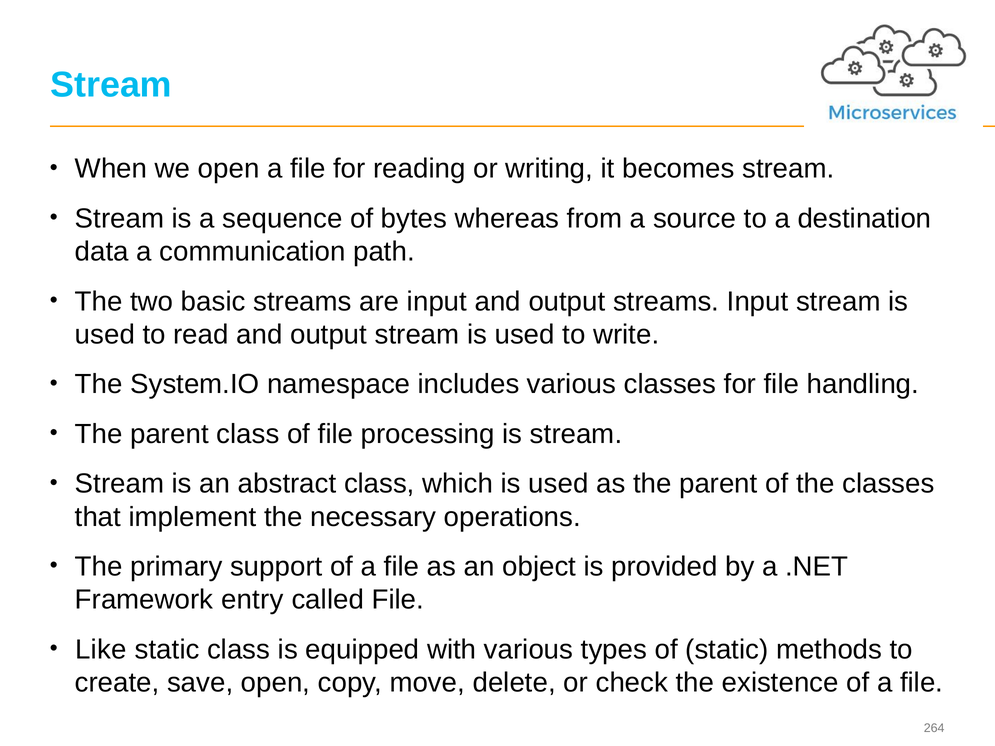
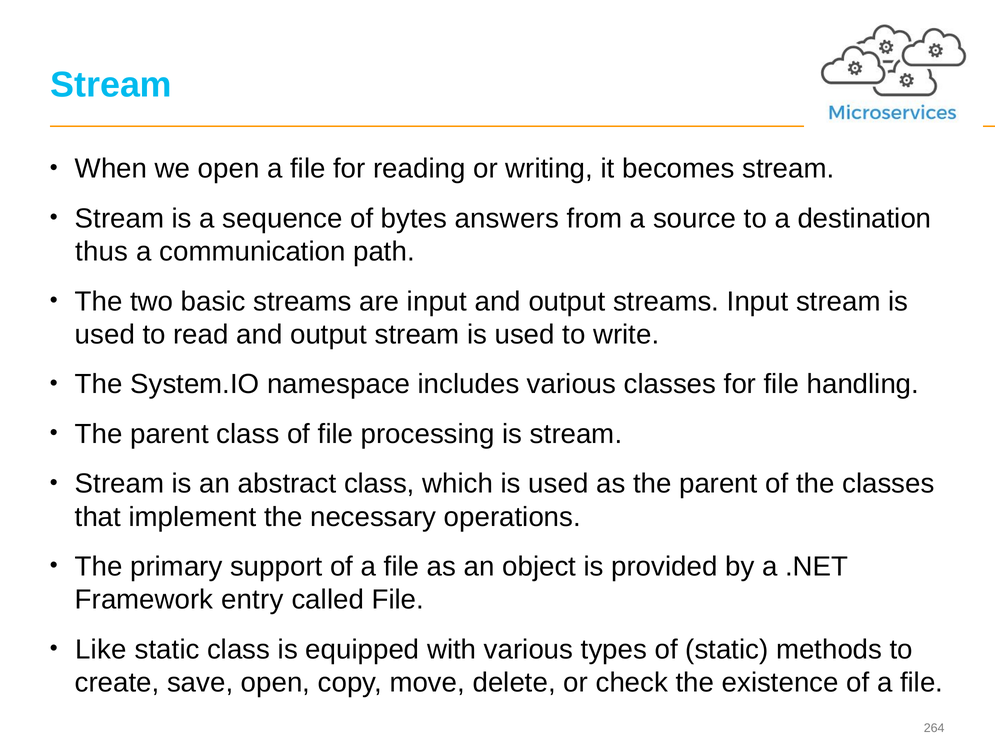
whereas: whereas -> answers
data: data -> thus
